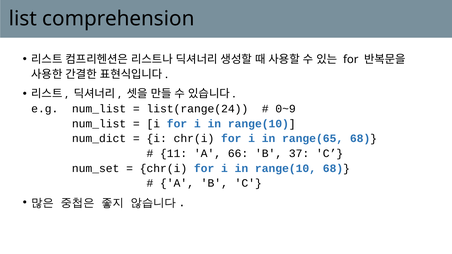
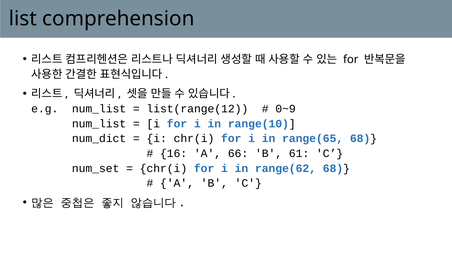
list(range(24: list(range(24 -> list(range(12
11: 11 -> 16
37: 37 -> 61
range(10 at (286, 169): range(10 -> range(62
